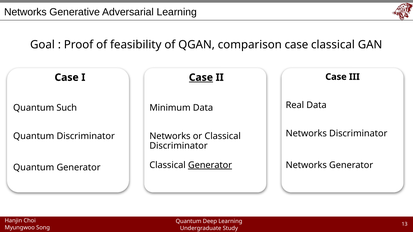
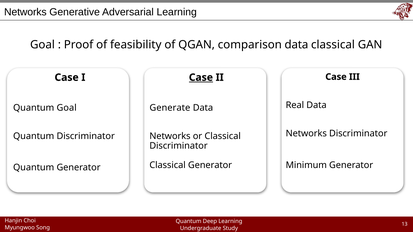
comparison case: case -> data
Quantum Such: Such -> Goal
Minimum: Minimum -> Generate
Generator at (210, 165) underline: present -> none
Networks at (306, 165): Networks -> Minimum
